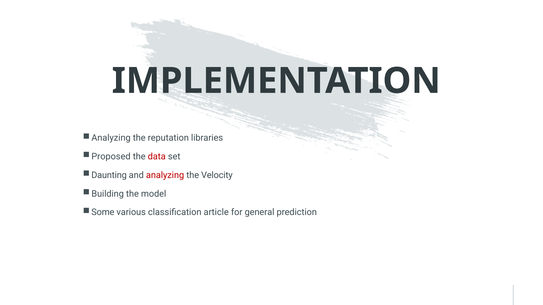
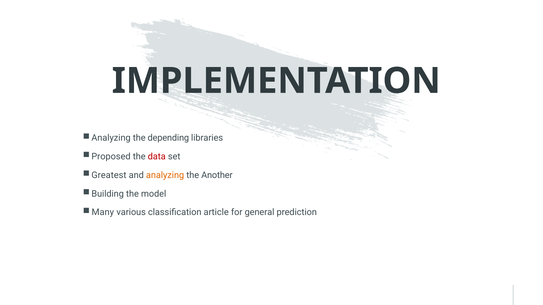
reputation: reputation -> depending
Daunting: Daunting -> Greatest
analyzing at (165, 175) colour: red -> orange
Velocity: Velocity -> Another
Some: Some -> Many
